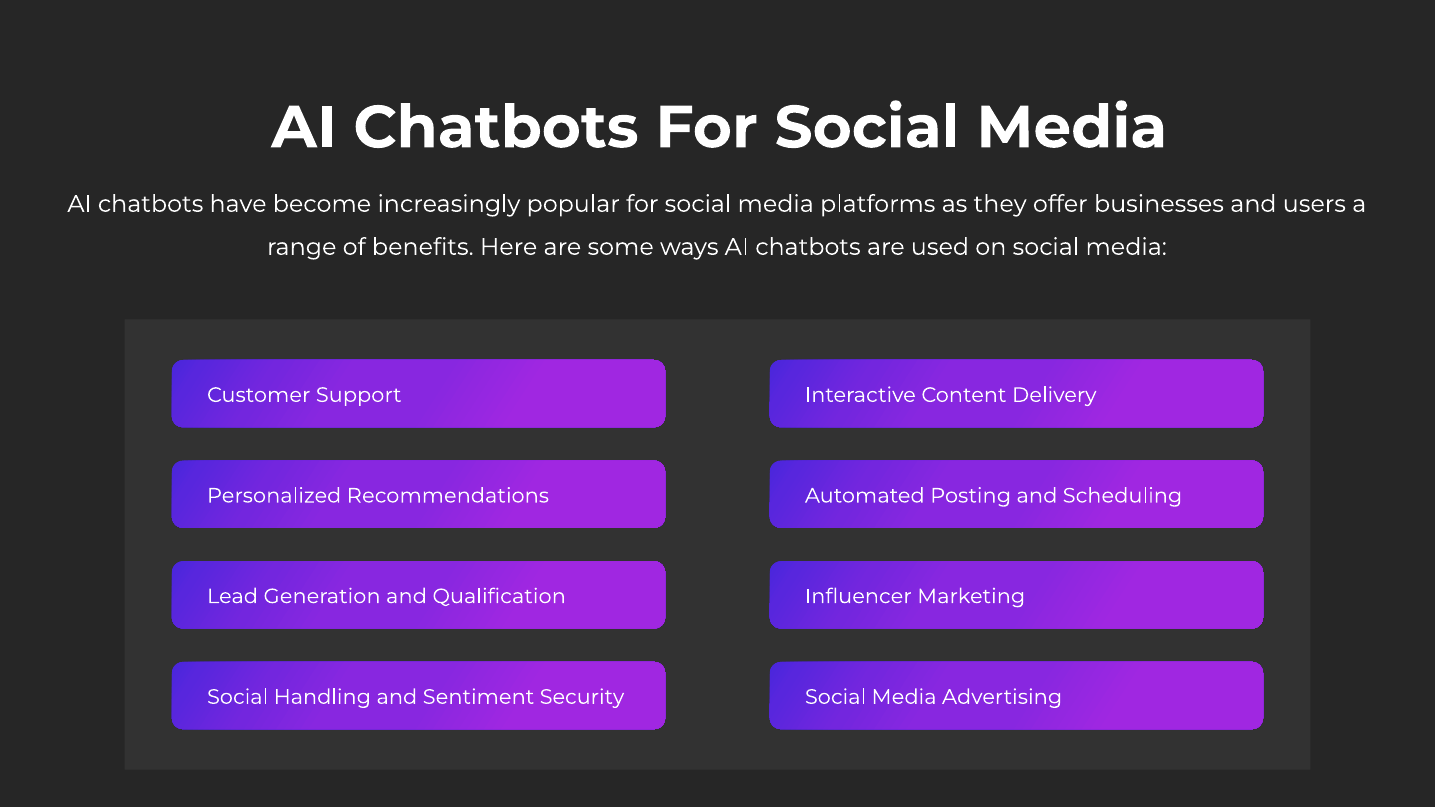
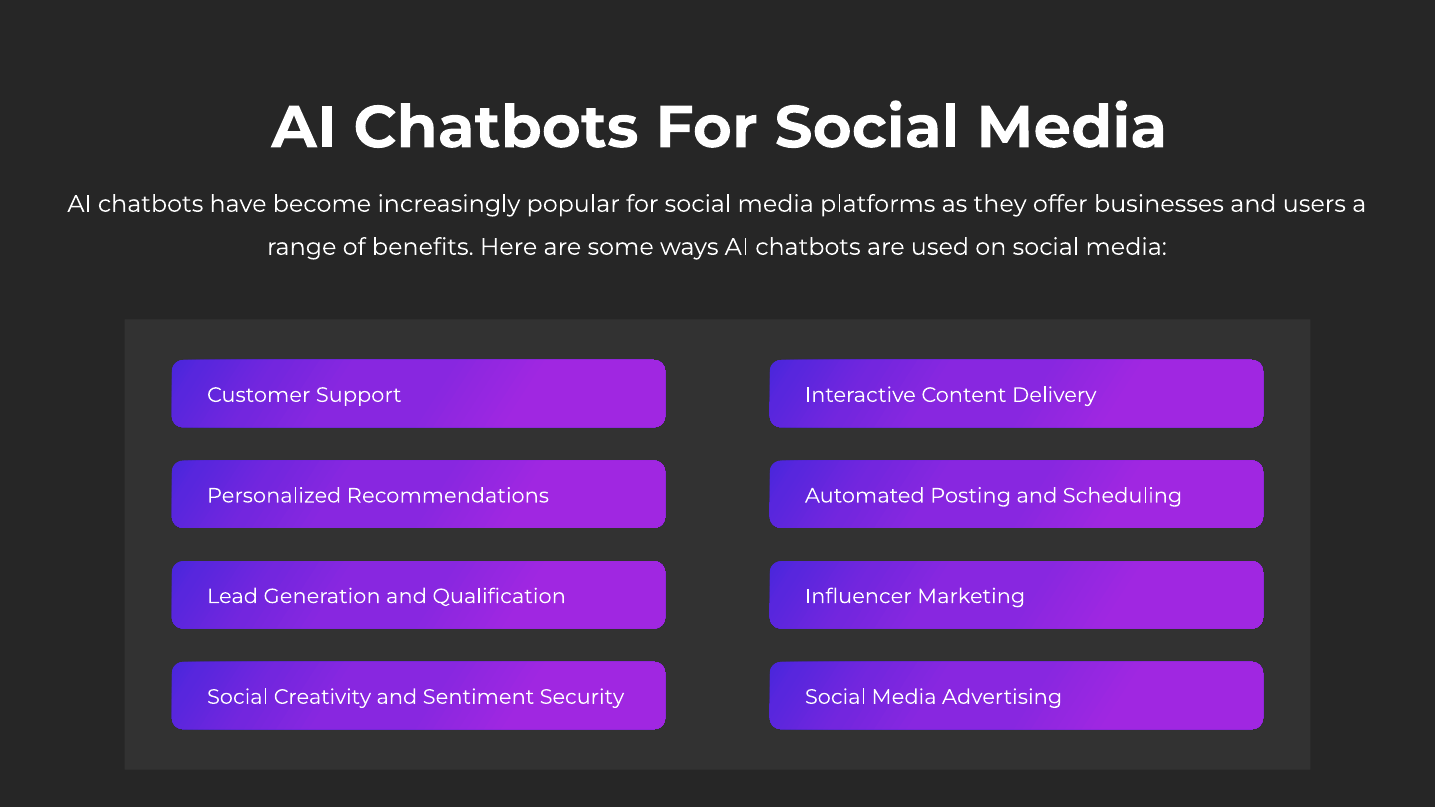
Handling: Handling -> Creativity
